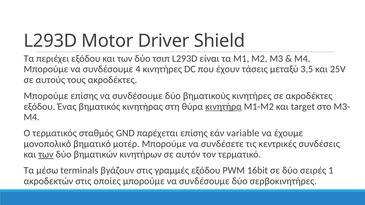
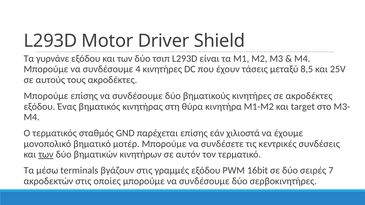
περιέχει: περιέχει -> γυρνάνε
3,5: 3,5 -> 8,5
κινητήρα underline: present -> none
variable: variable -> χιλιοστά
1: 1 -> 7
